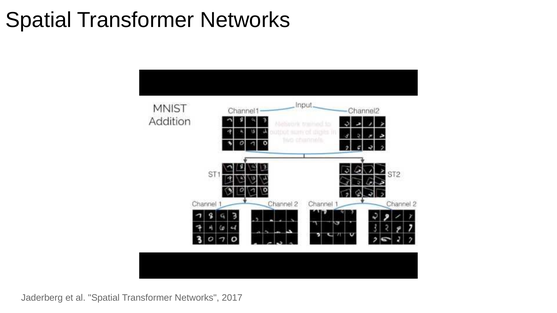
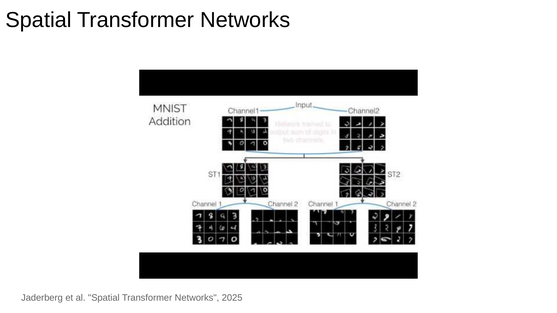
2017: 2017 -> 2025
